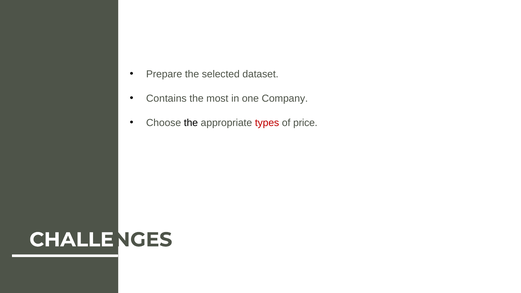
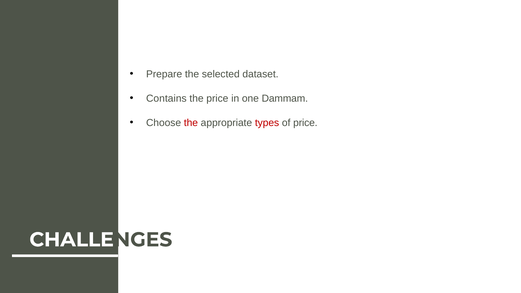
the most: most -> price
Company: Company -> Dammam
the at (191, 123) colour: black -> red
